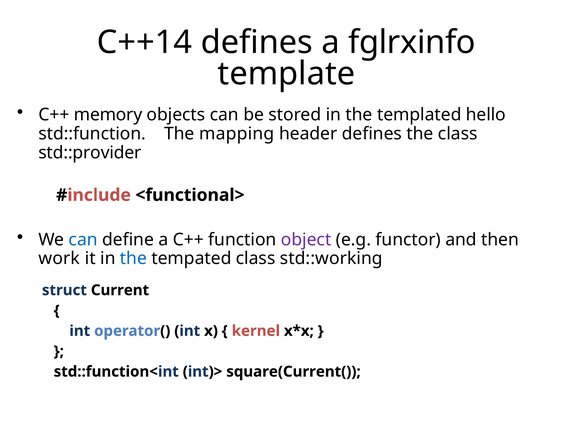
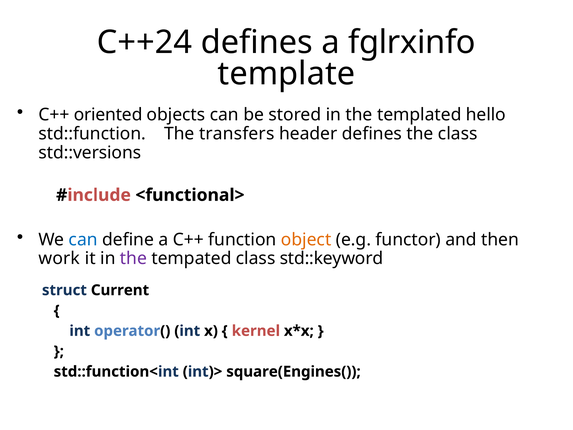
C++14: C++14 -> C++24
memory: memory -> oriented
mapping: mapping -> transfers
std::provider: std::provider -> std::versions
object colour: purple -> orange
the at (134, 258) colour: blue -> purple
std::working: std::working -> std::keyword
square(Current(: square(Current( -> square(Engines(
